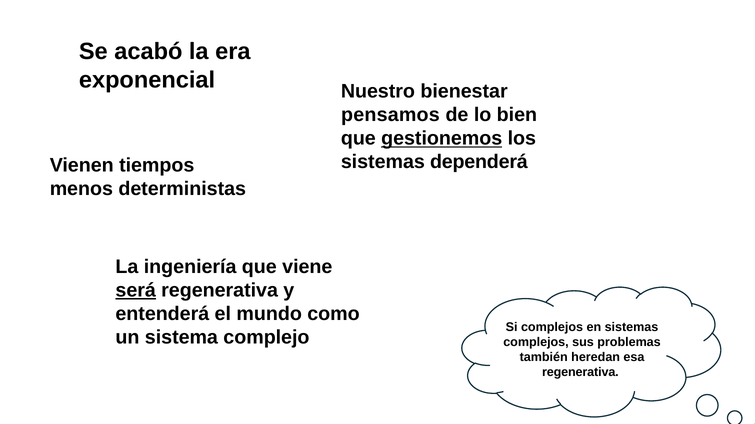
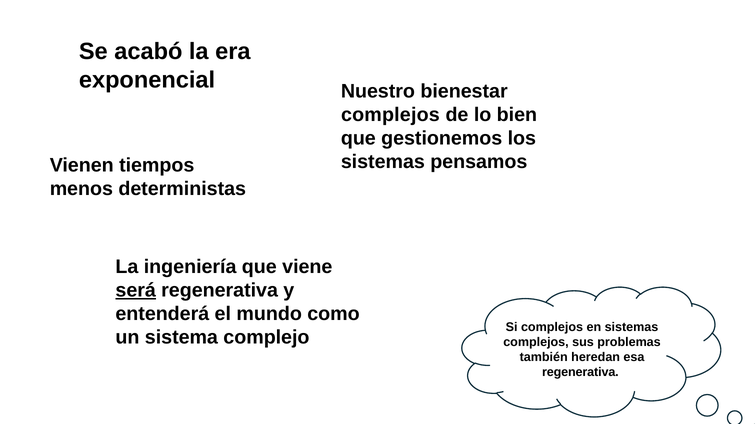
pensamos at (390, 115): pensamos -> complejos
gestionemos underline: present -> none
dependerá: dependerá -> pensamos
